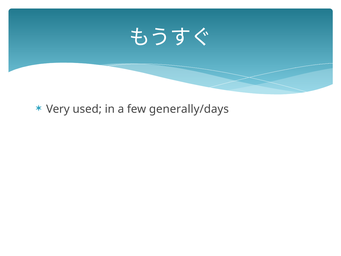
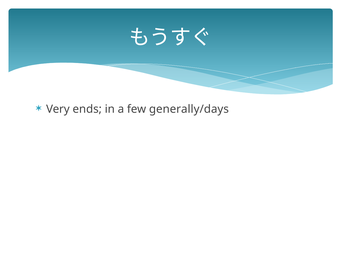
used: used -> ends
